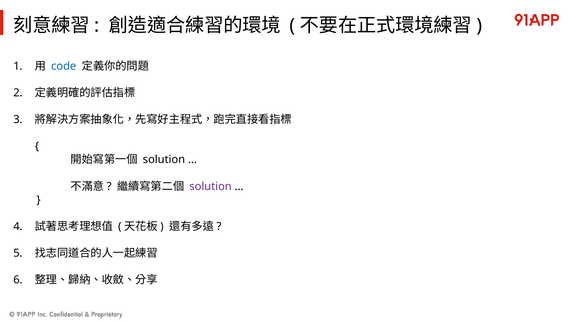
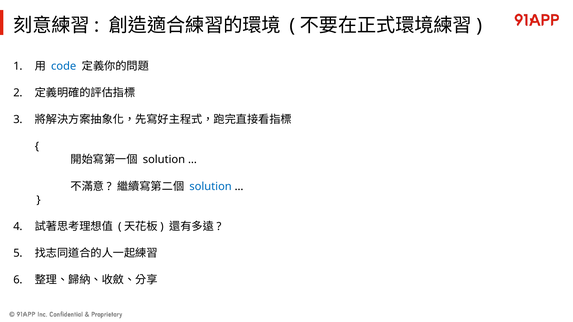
solution at (211, 187) colour: purple -> blue
